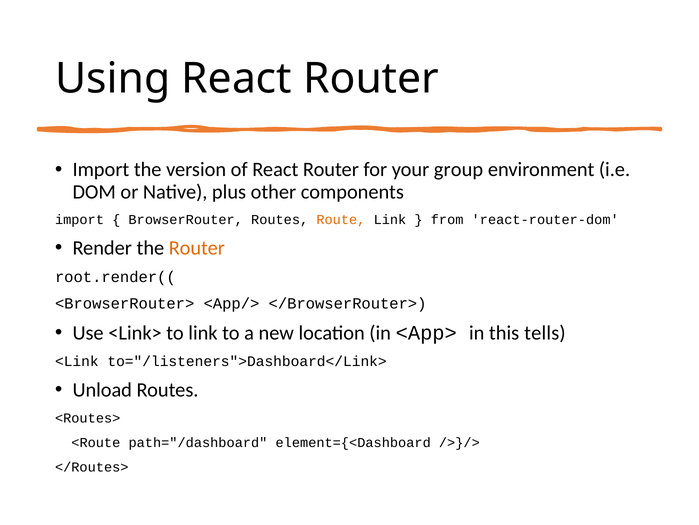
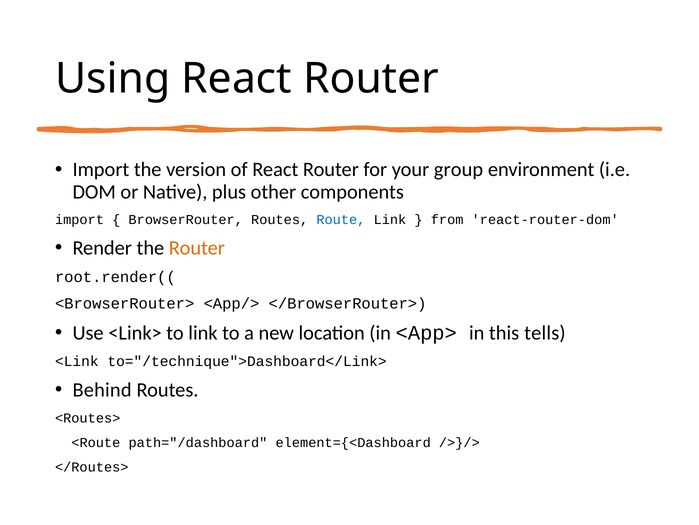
Route colour: orange -> blue
to="/listeners">Dashboard</Link>: to="/listeners">Dashboard</Link> -> to="/technique">Dashboard</Link>
Unload: Unload -> Behind
